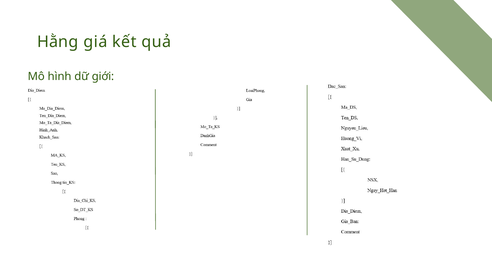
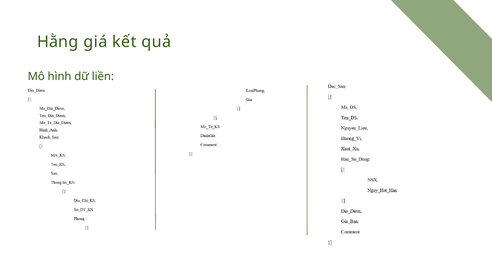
giới: giới -> liền
